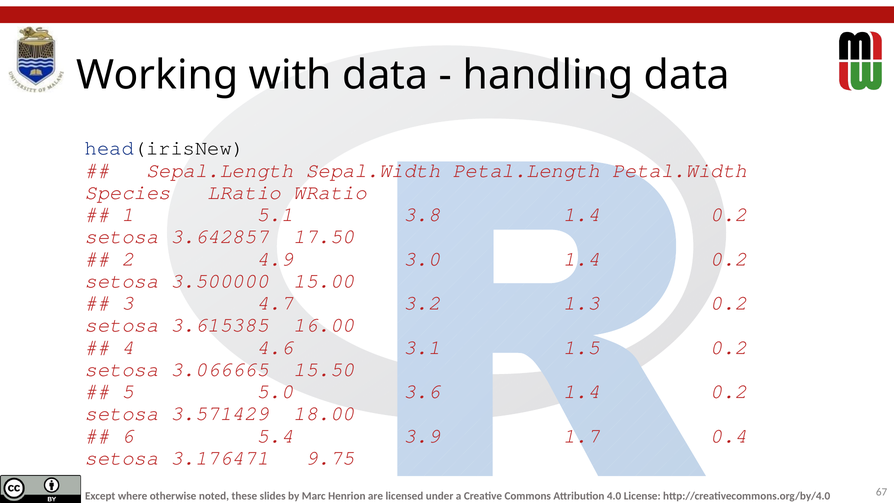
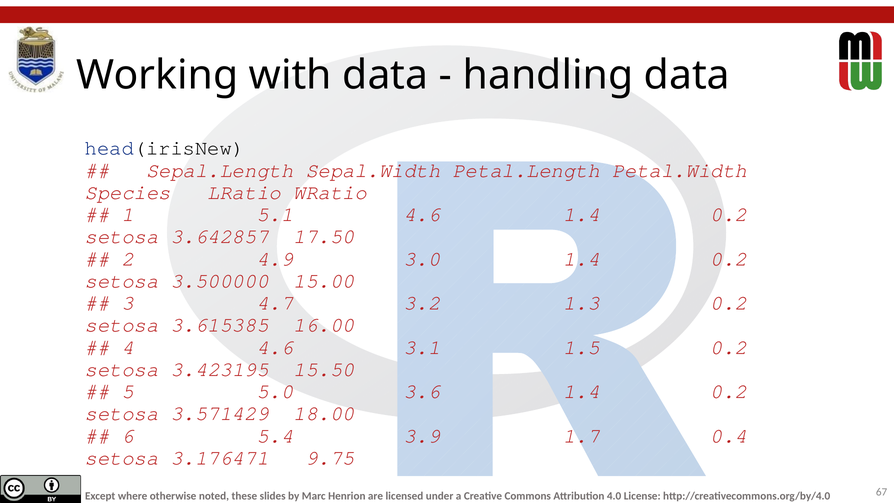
5.1 3.8: 3.8 -> 4.6
3.066665: 3.066665 -> 3.423195
